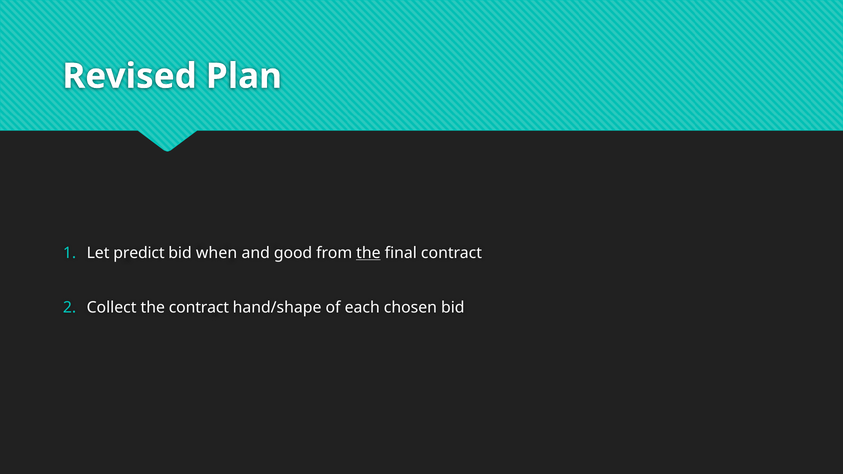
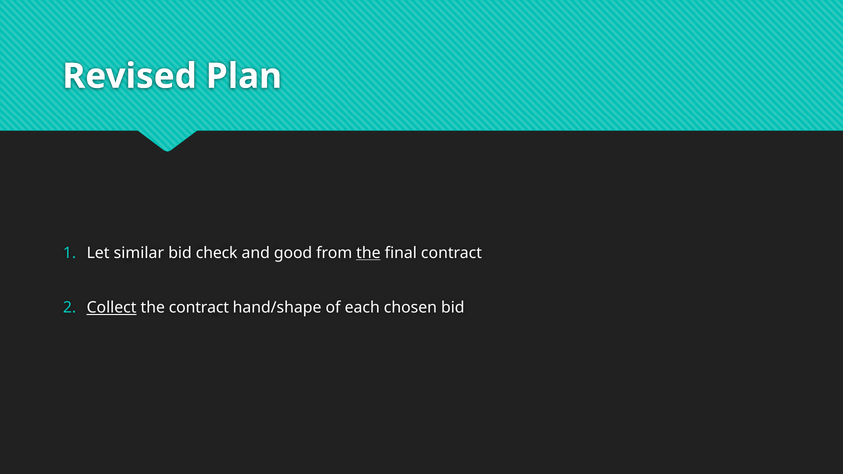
predict: predict -> similar
when: when -> check
Collect underline: none -> present
